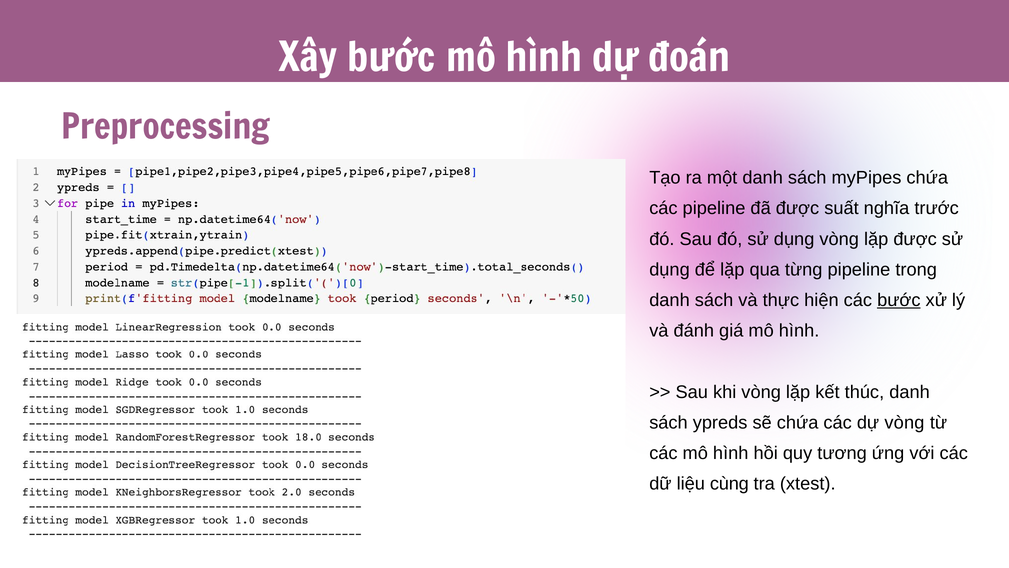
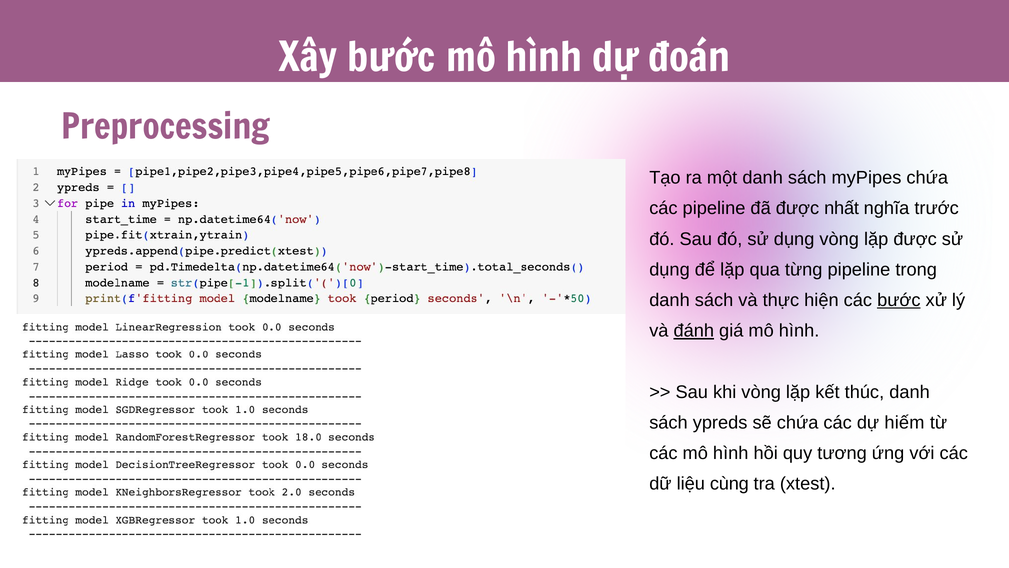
suất: suất -> nhất
đánh underline: none -> present
dự vòng: vòng -> hiếm
